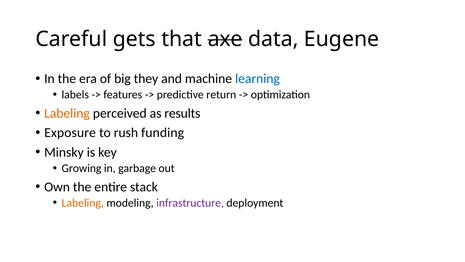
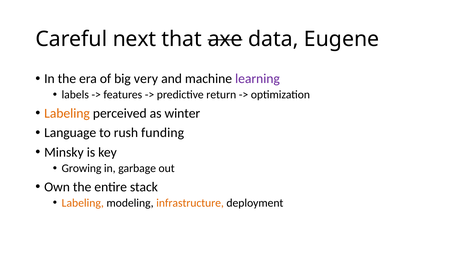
gets: gets -> next
they: they -> very
learning colour: blue -> purple
results: results -> winter
Exposure: Exposure -> Language
infrastructure colour: purple -> orange
